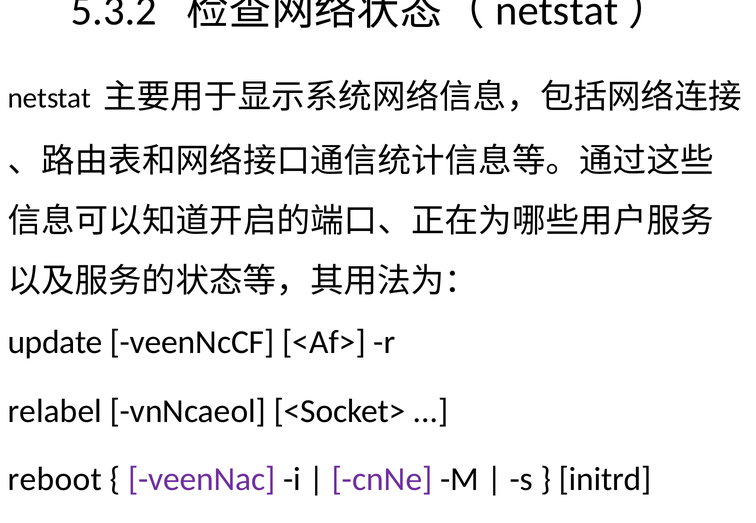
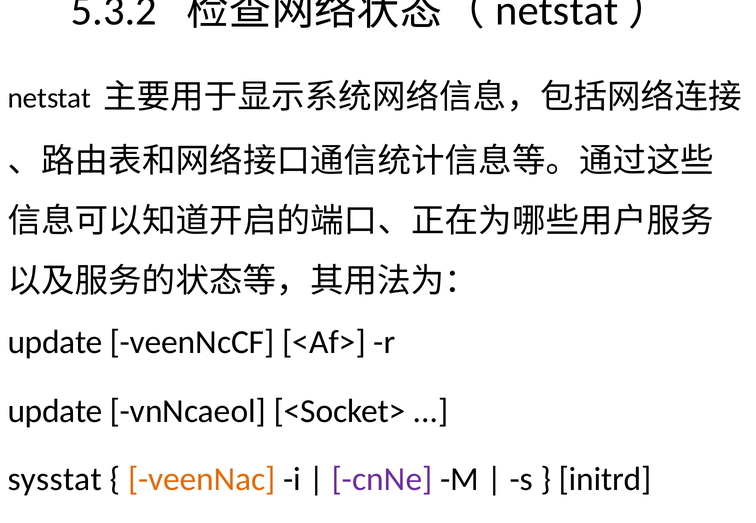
relabel at (55, 412): relabel -> update
reboot: reboot -> sysstat
veenNac colour: purple -> orange
